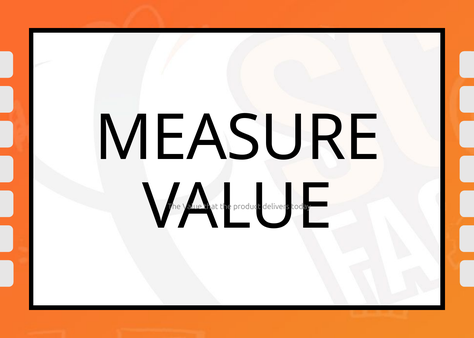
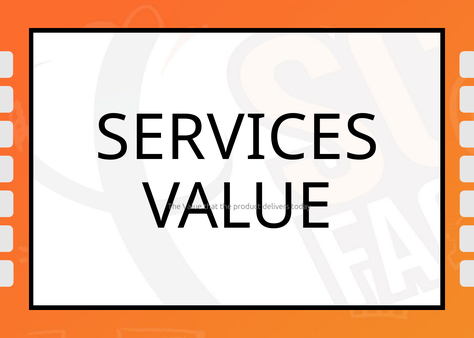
MEASURE: MEASURE -> SERVICES
